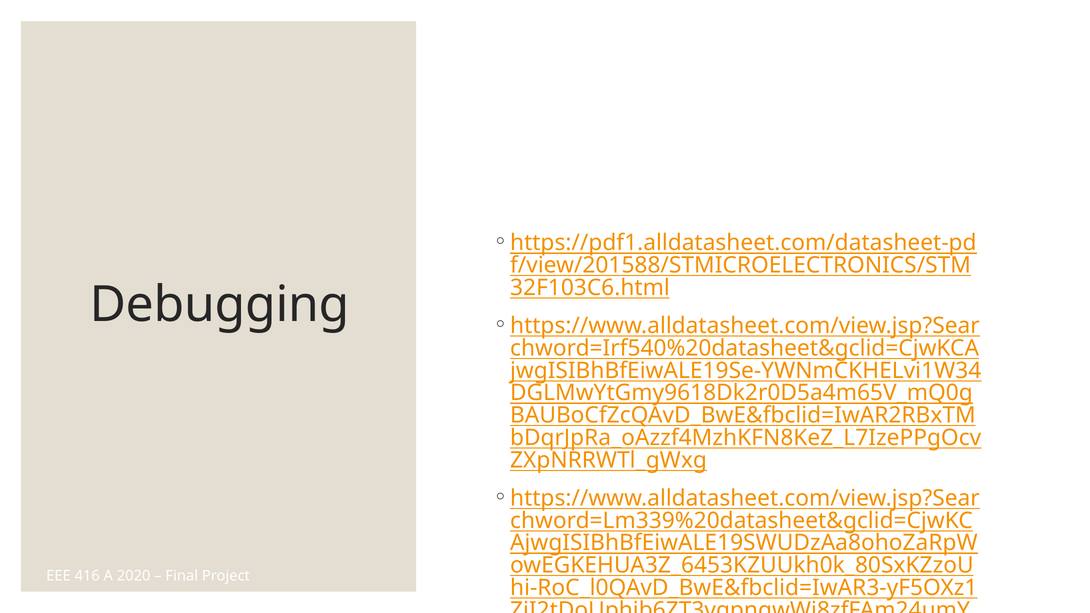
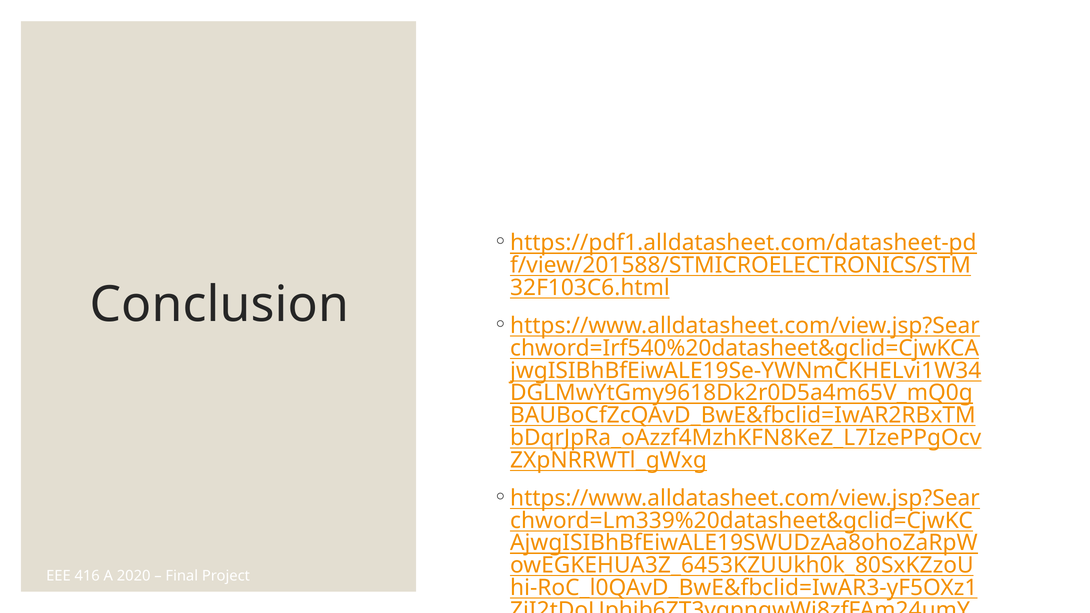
Debugging: Debugging -> Conclusion
